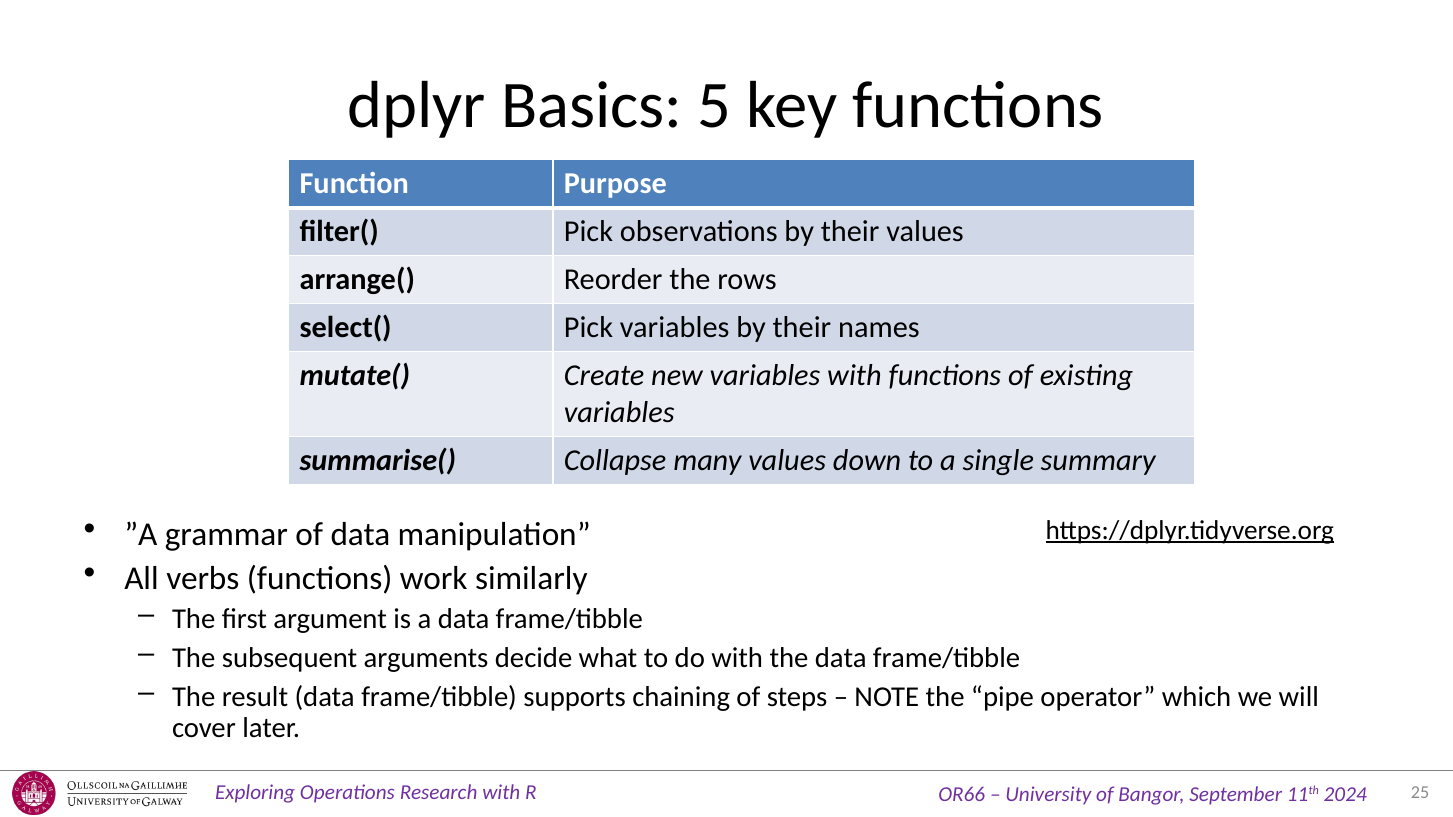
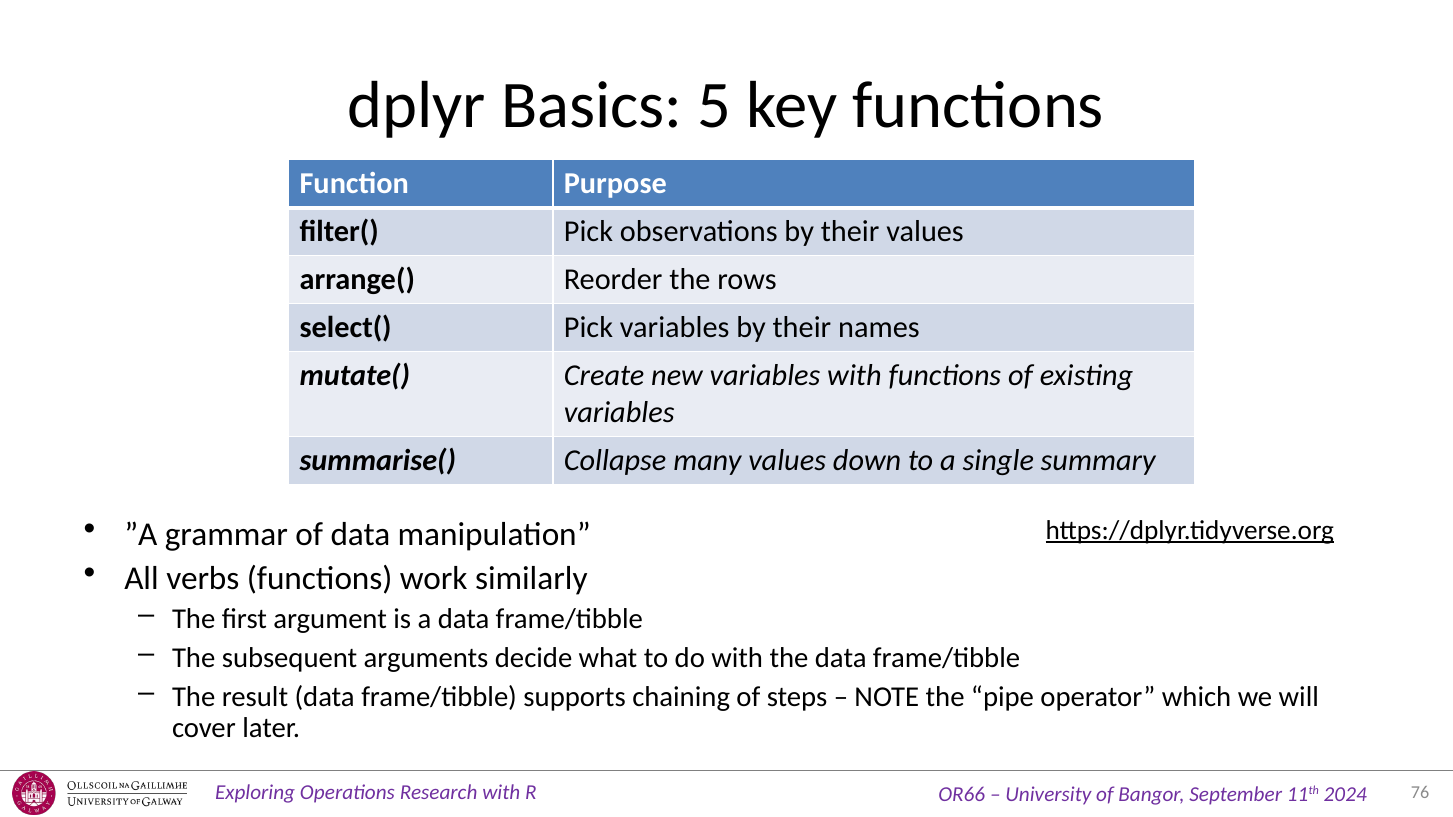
25: 25 -> 76
